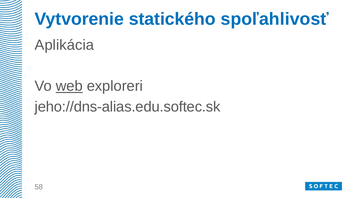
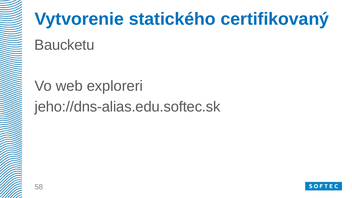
spoľahlivosť: spoľahlivosť -> certifikovaný
Aplikácia: Aplikácia -> Baucketu
web underline: present -> none
